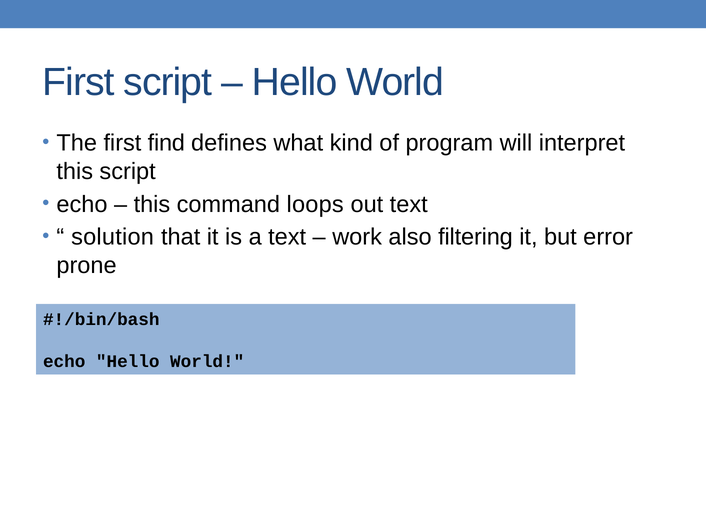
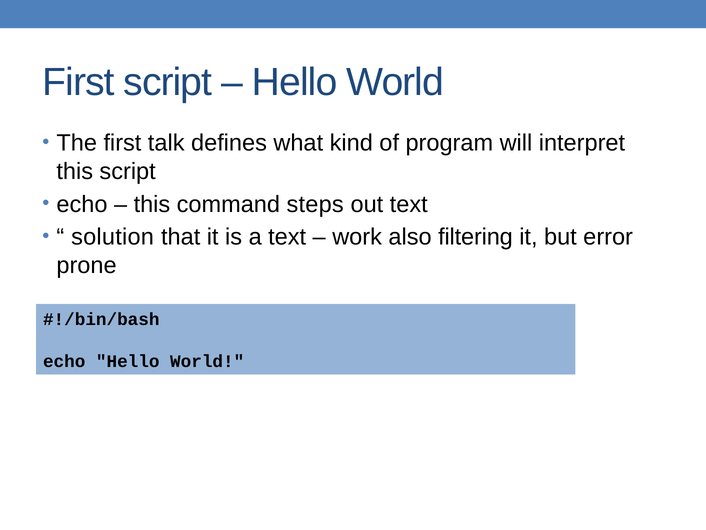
find: find -> talk
loops: loops -> steps
